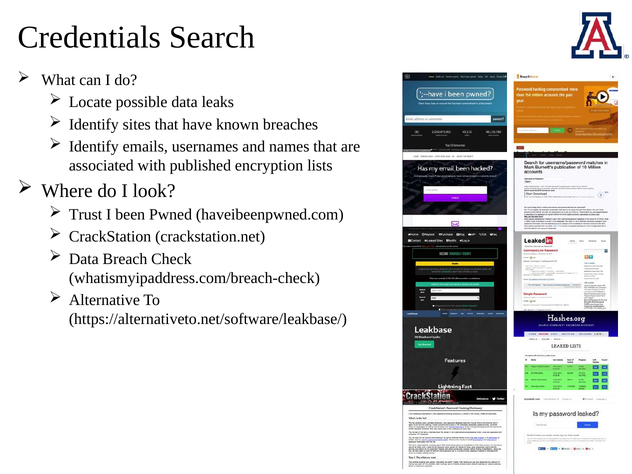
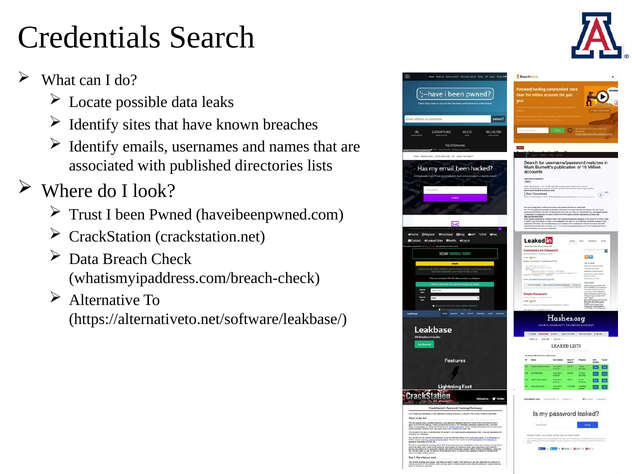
encryption: encryption -> directories
